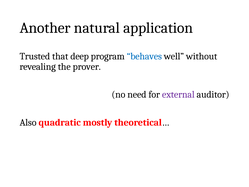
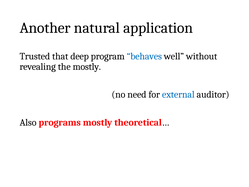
the prover: prover -> mostly
external colour: purple -> blue
quadratic: quadratic -> programs
